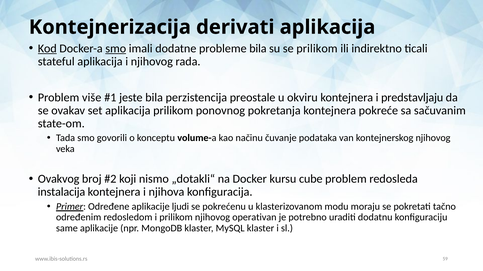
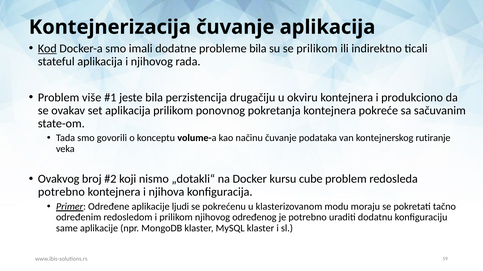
Kontejnerizacija derivati: derivati -> čuvanje
smo at (116, 48) underline: present -> none
preostale: preostale -> drugačiju
predstavljaju: predstavljaju -> produkciono
kontejnerskog njihovog: njihovog -> rutiranje
instalacija at (62, 192): instalacija -> potrebno
operativan: operativan -> određenog
